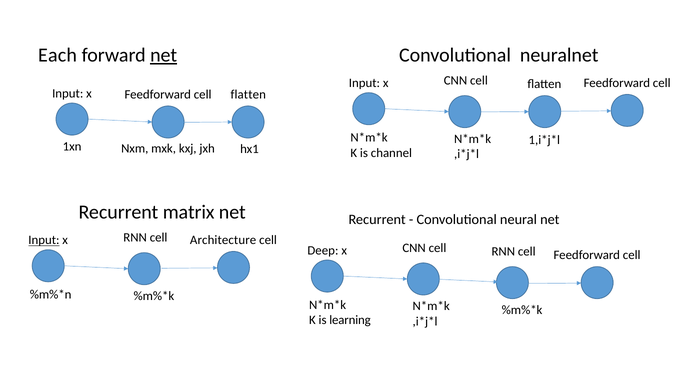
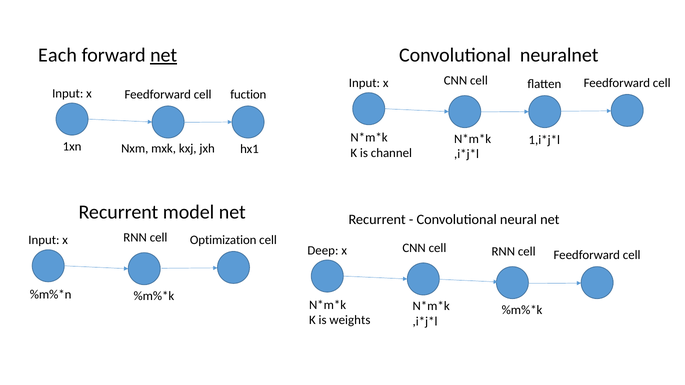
Feedforward cell flatten: flatten -> fuction
matrix: matrix -> model
Architecture: Architecture -> Optimization
Input at (44, 240) underline: present -> none
learning: learning -> weights
